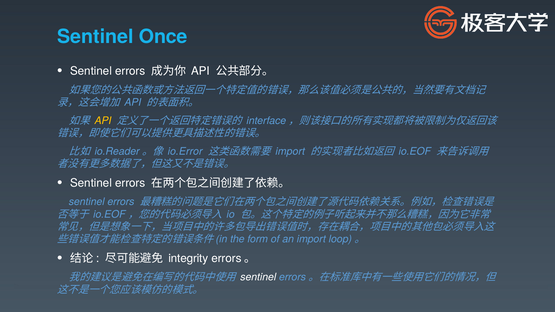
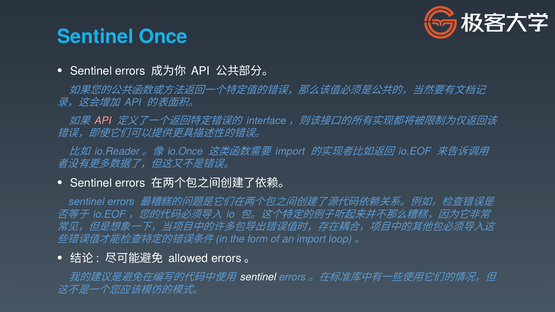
API at (103, 121) colour: yellow -> pink
io.Error: io.Error -> io.Once
integrity: integrity -> allowed
